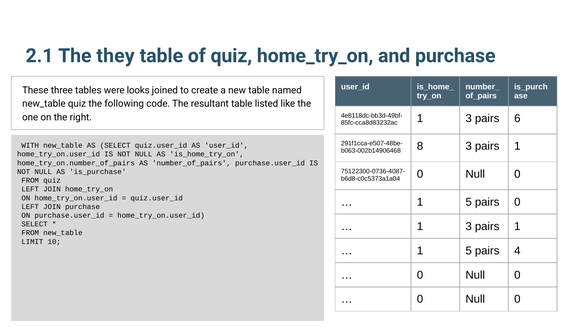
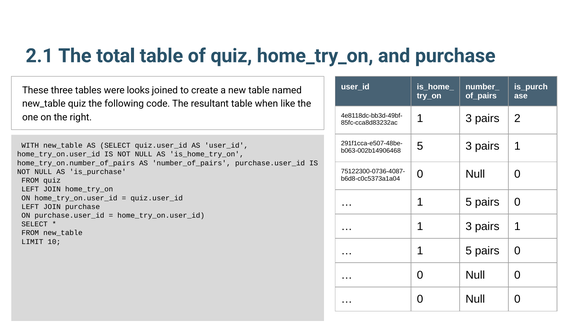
they: they -> total
listed: listed -> when
6: 6 -> 2
8 at (420, 146): 8 -> 5
4 at (517, 251): 4 -> 0
